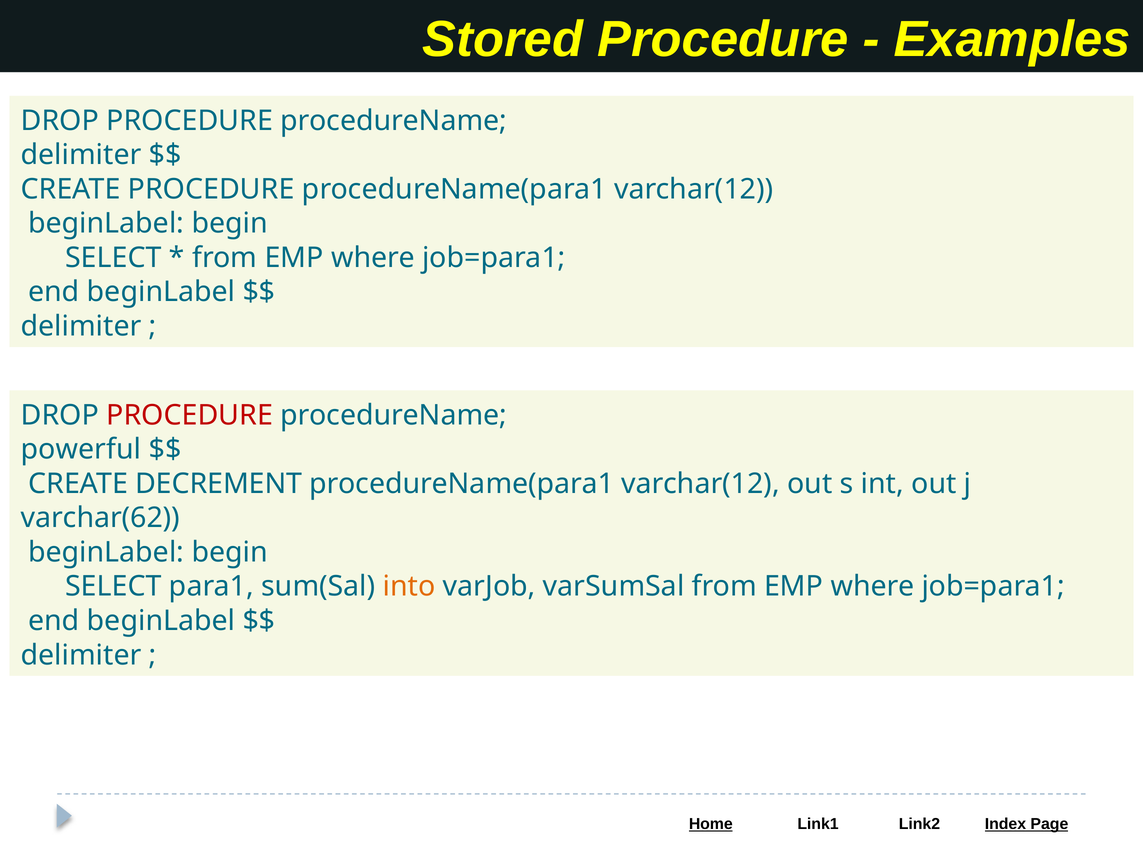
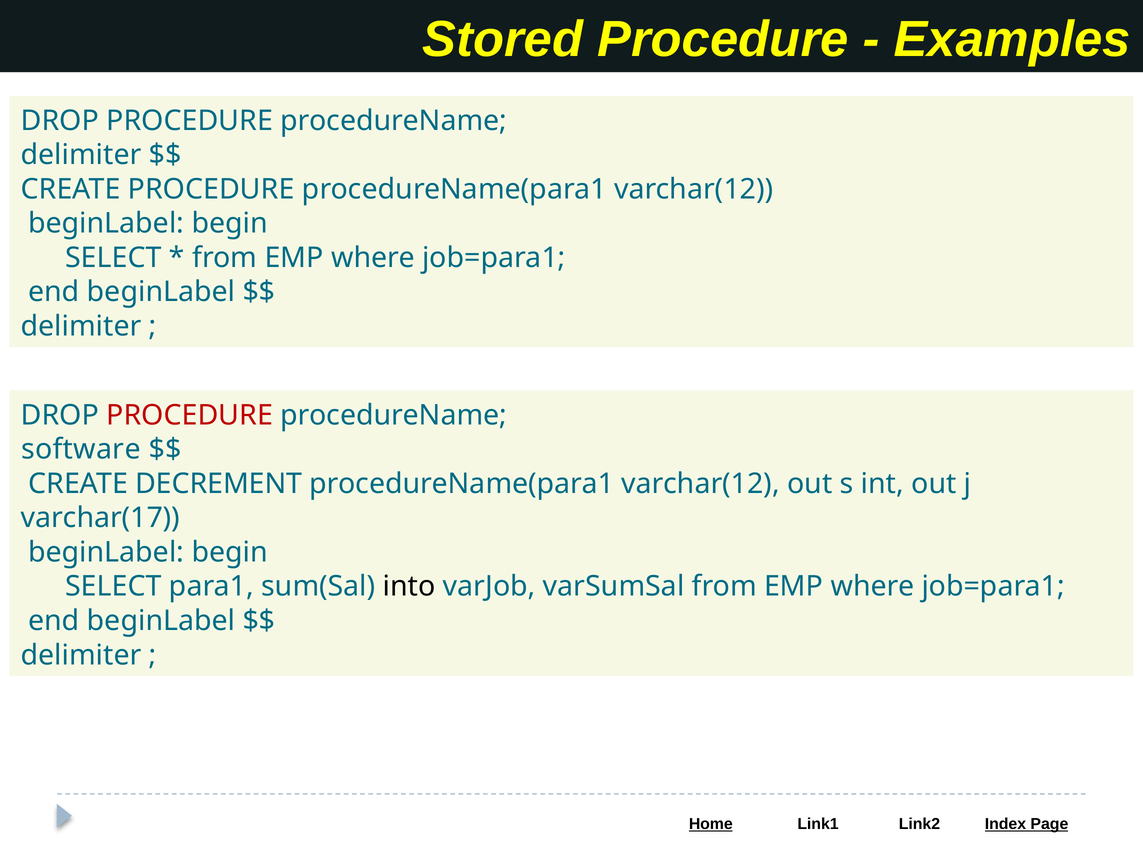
powerful: powerful -> software
varchar(62: varchar(62 -> varchar(17
into colour: orange -> black
